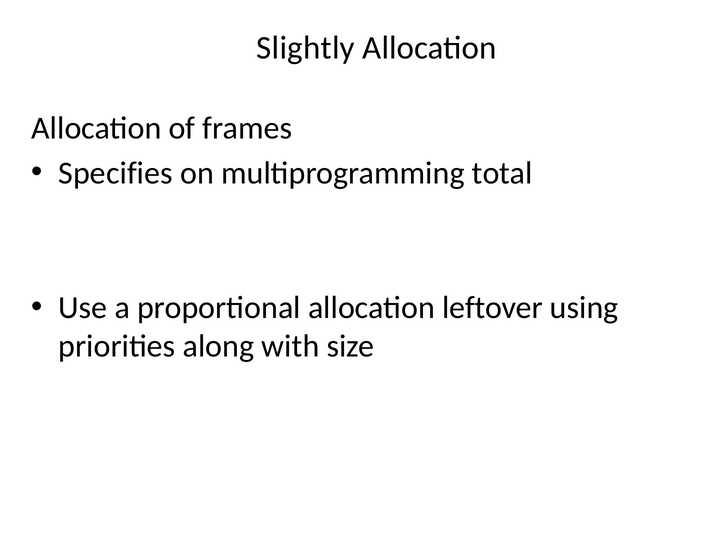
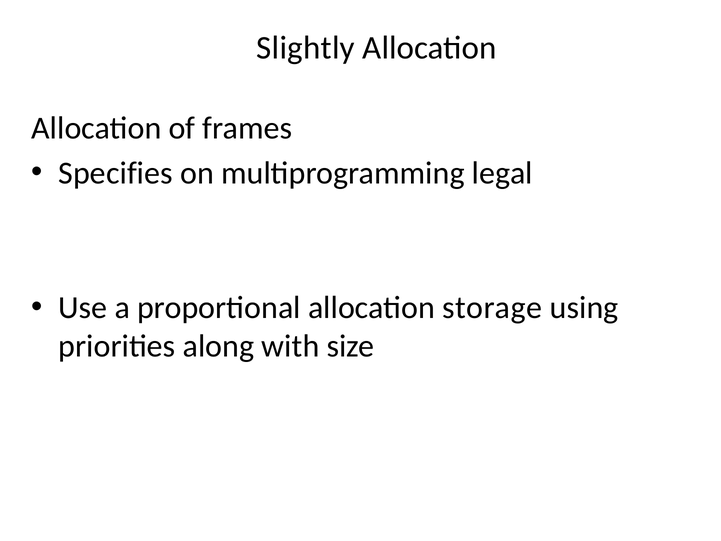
total: total -> legal
leftover: leftover -> storage
